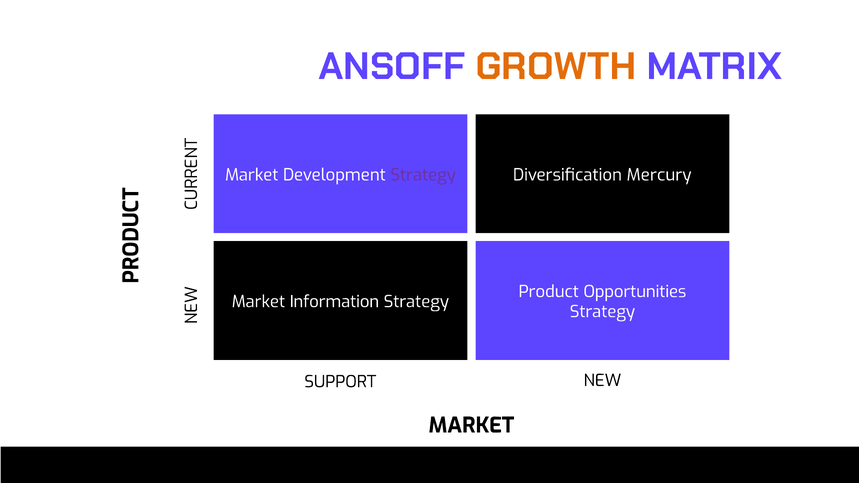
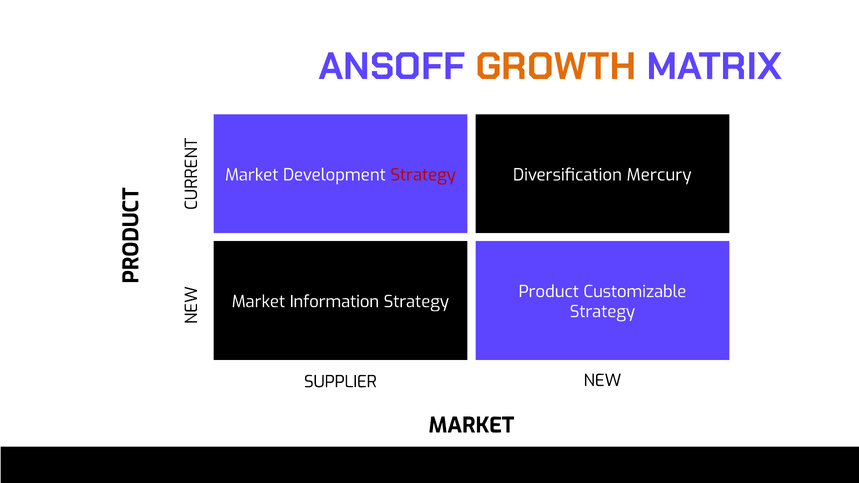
Strategy at (423, 175) colour: purple -> red
Opportunities: Opportunities -> Customizable
SUPPORT: SUPPORT -> SUPPLIER
